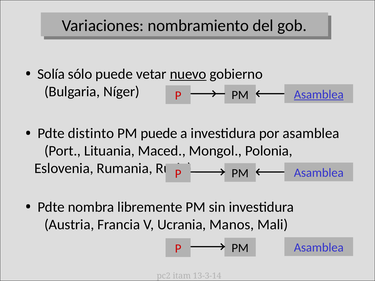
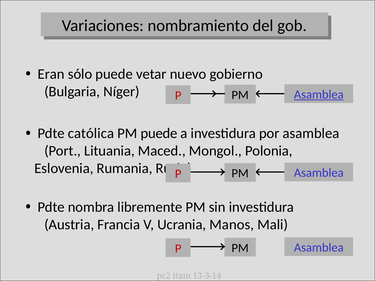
Solía: Solía -> Eran
nuevo underline: present -> none
distinto: distinto -> católica
